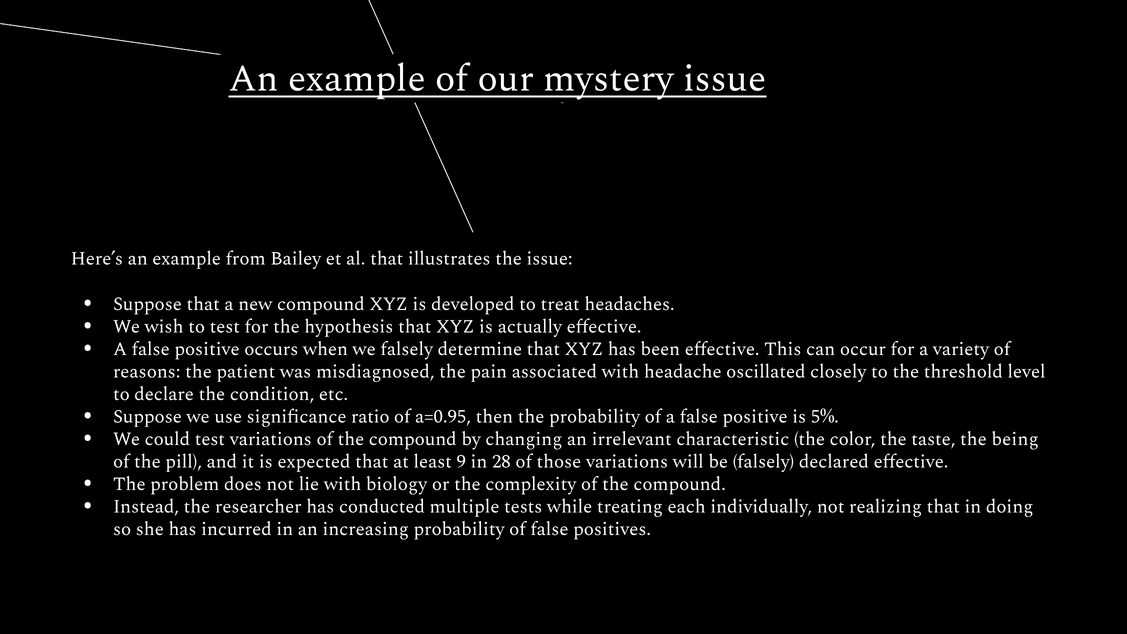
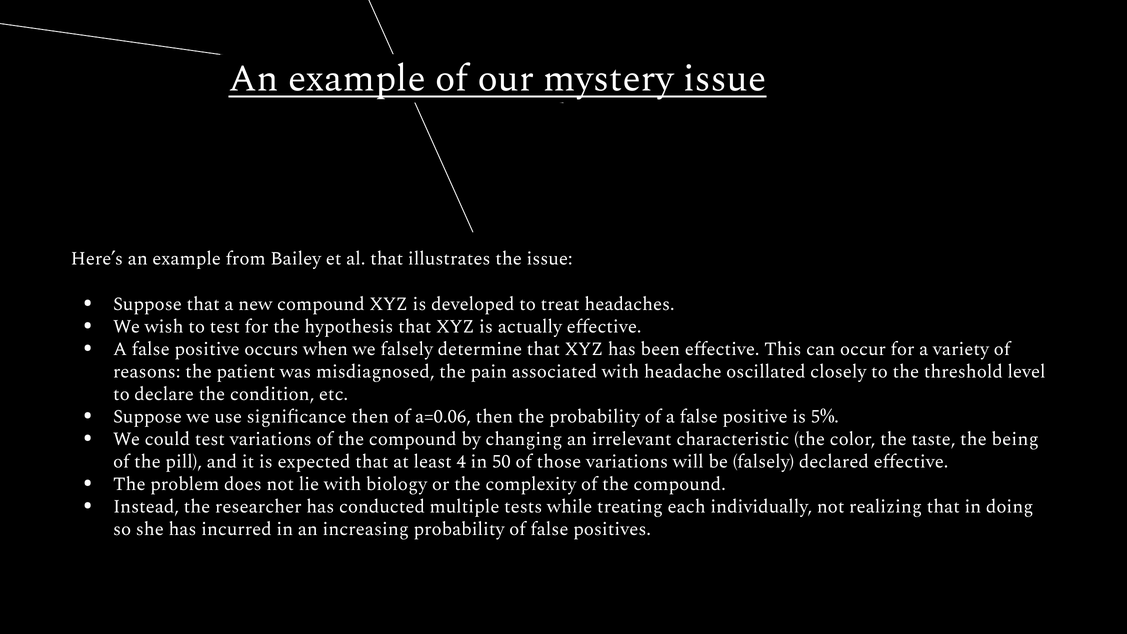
significance ratio: ratio -> then
a=0.95: a=0.95 -> a=0.06
9: 9 -> 4
28: 28 -> 50
